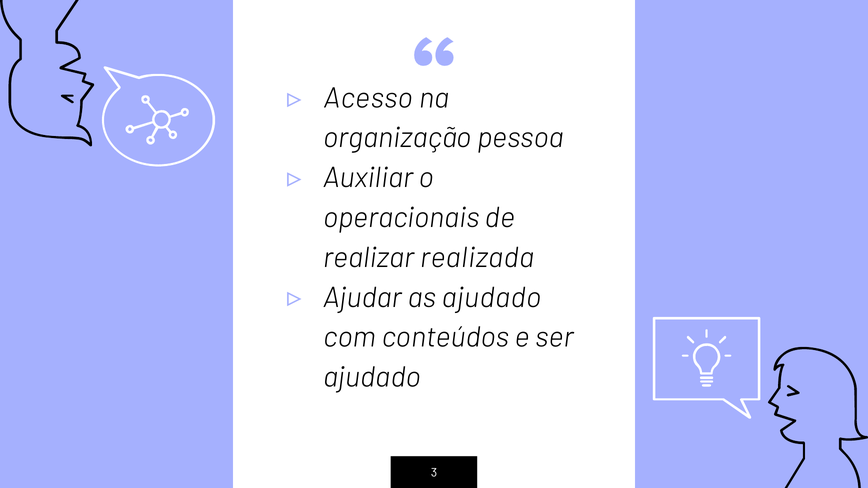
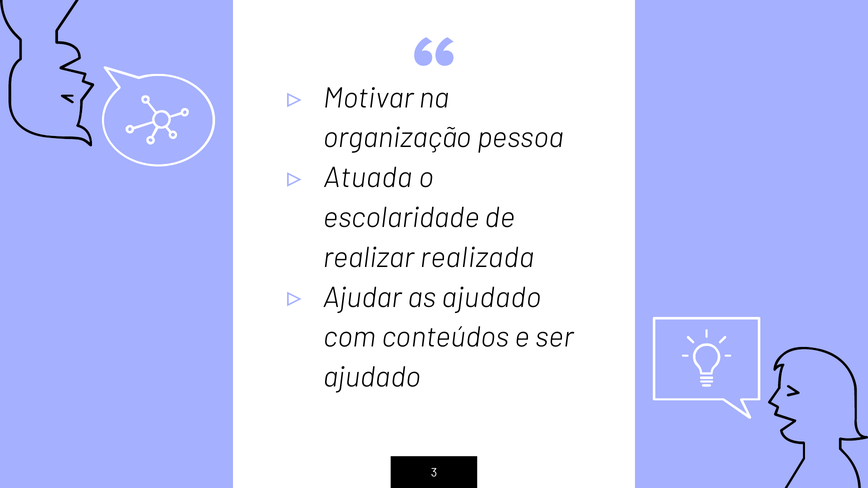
Acesso: Acesso -> Motivar
Auxiliar: Auxiliar -> Atuada
operacionais: operacionais -> escolaridade
